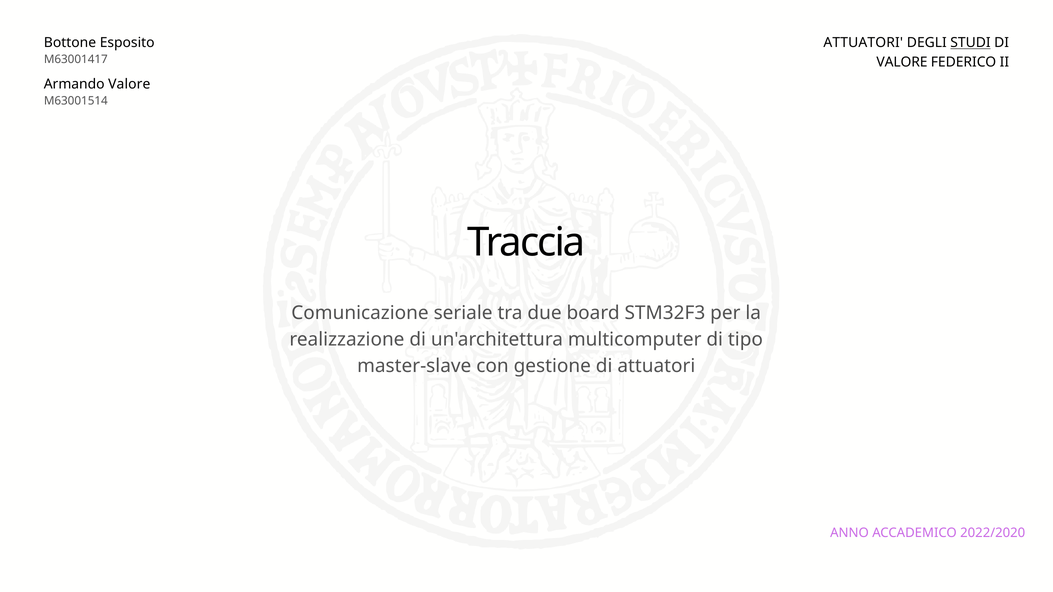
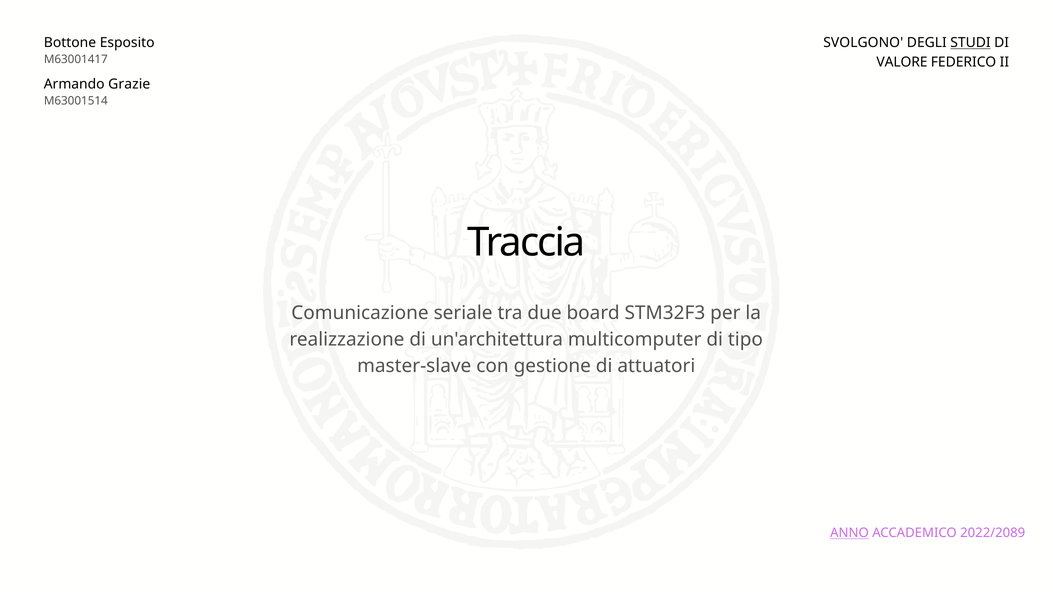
ATTUATORI at (863, 43): ATTUATORI -> SVOLGONO
Armando Valore: Valore -> Grazie
ANNO underline: none -> present
2022/2020: 2022/2020 -> 2022/2089
